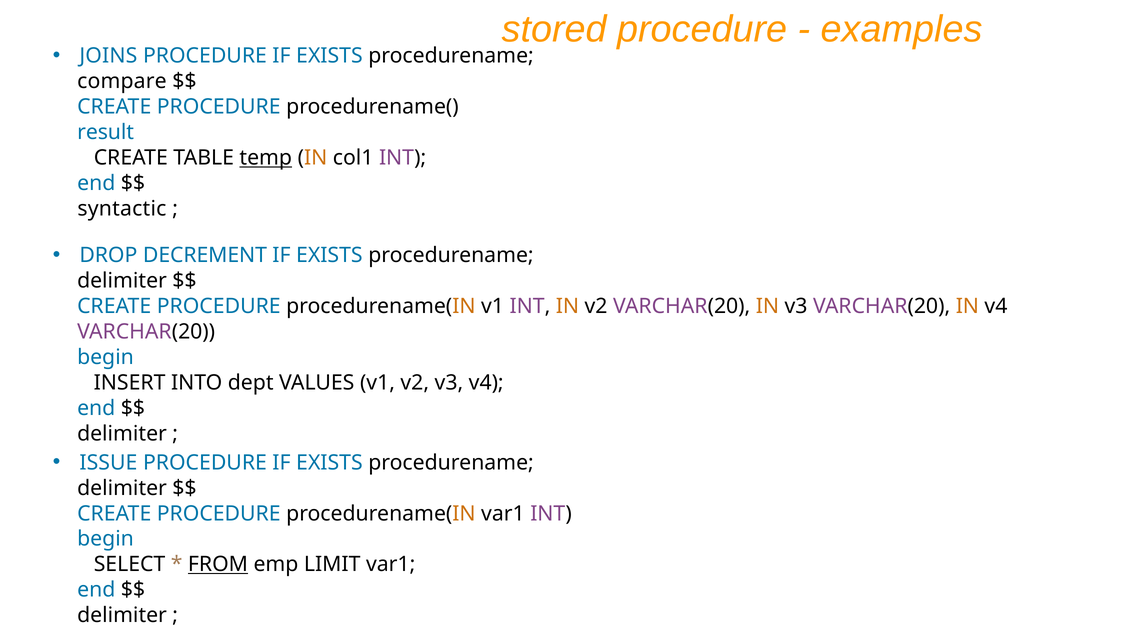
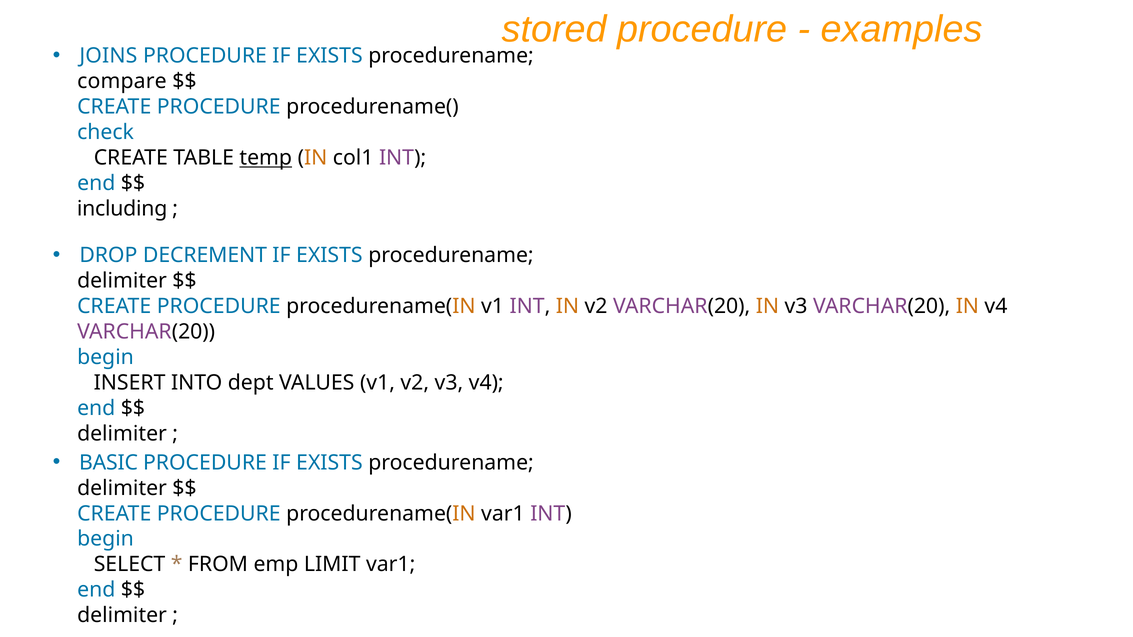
result: result -> check
syntactic: syntactic -> including
ISSUE: ISSUE -> BASIC
FROM underline: present -> none
